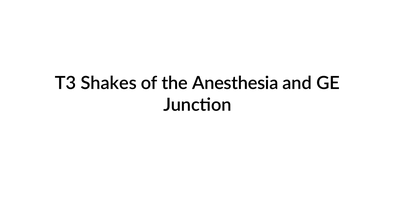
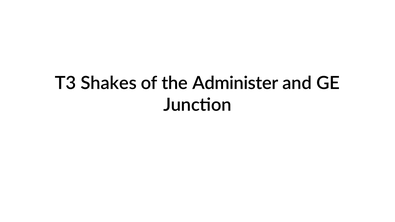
Anesthesia: Anesthesia -> Administer
